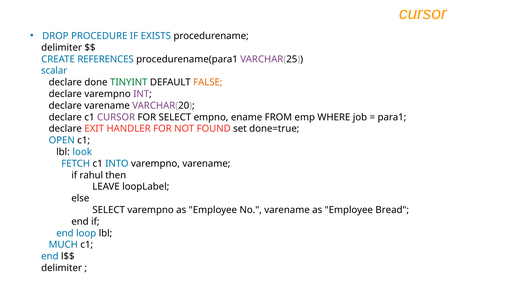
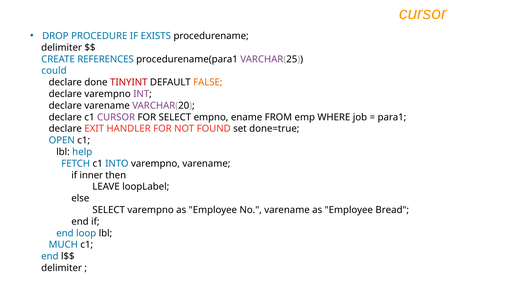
scalar: scalar -> could
TINYINT colour: green -> red
look: look -> help
rahul: rahul -> inner
